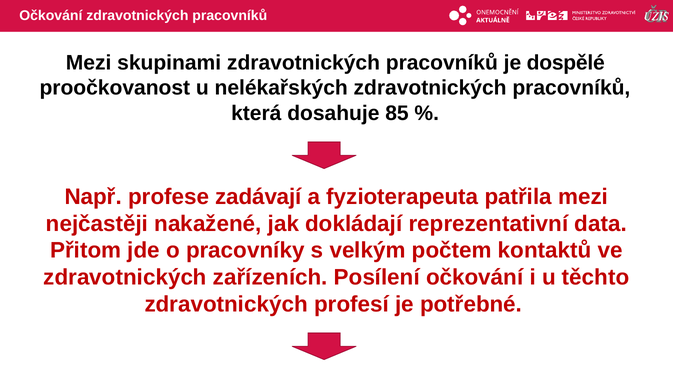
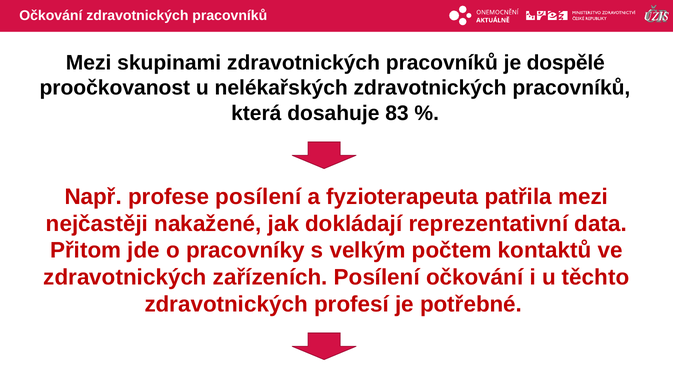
85: 85 -> 83
profese zadávají: zadávají -> posílení
